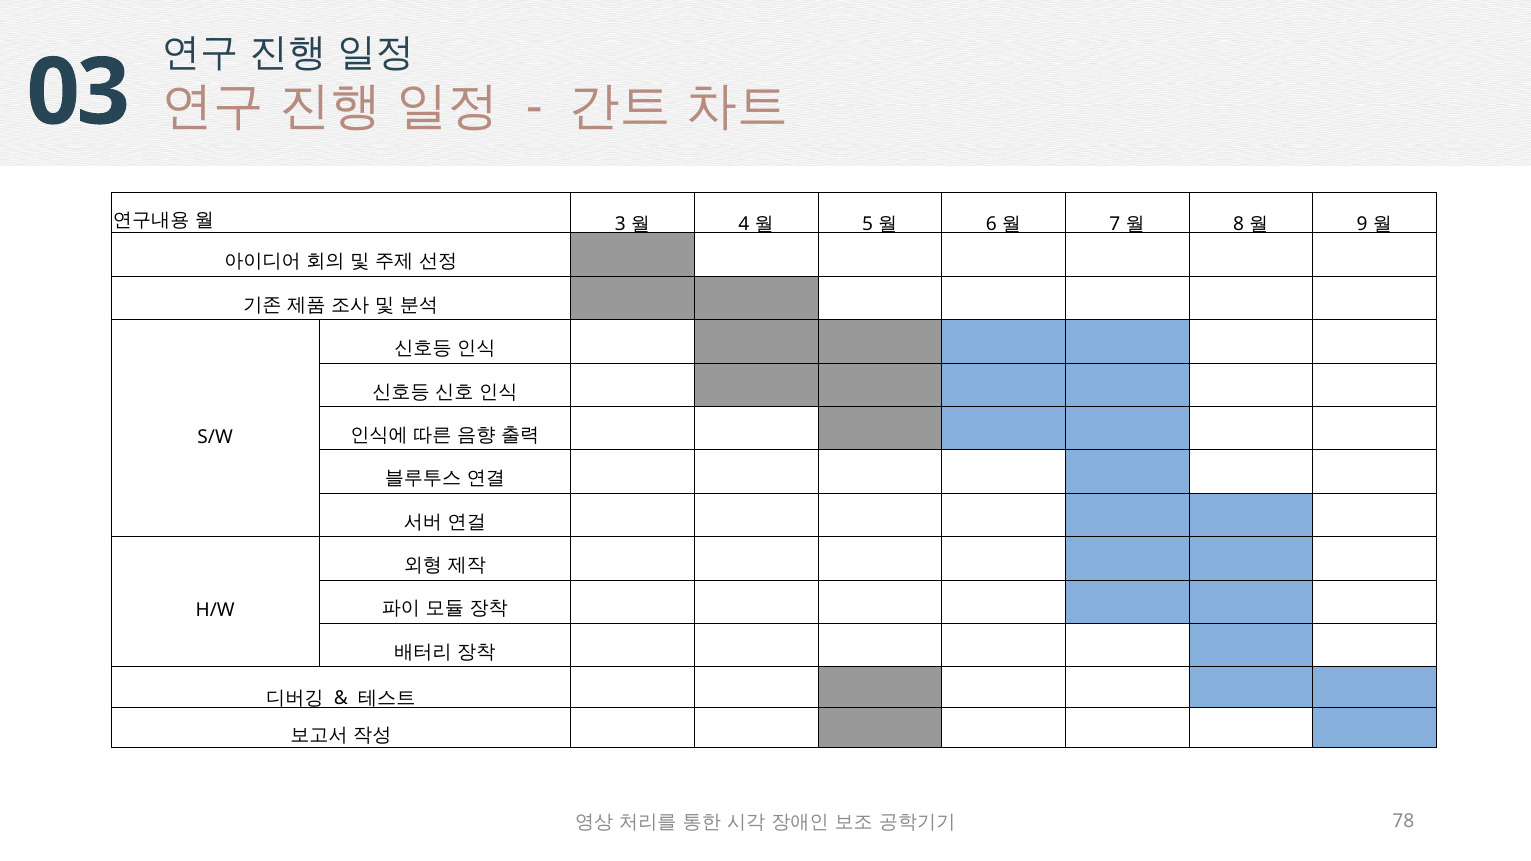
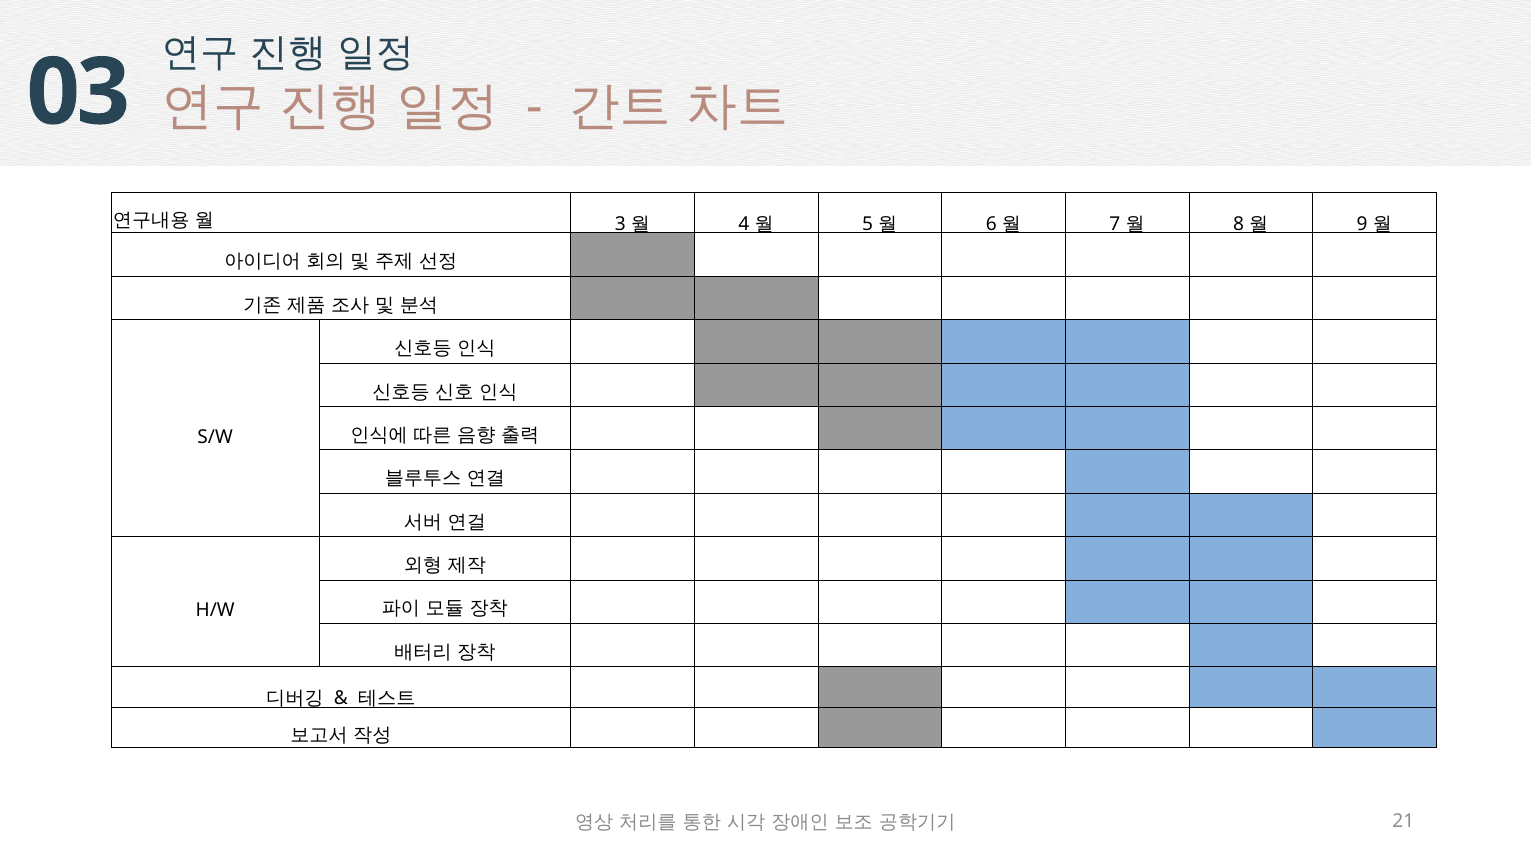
78: 78 -> 21
